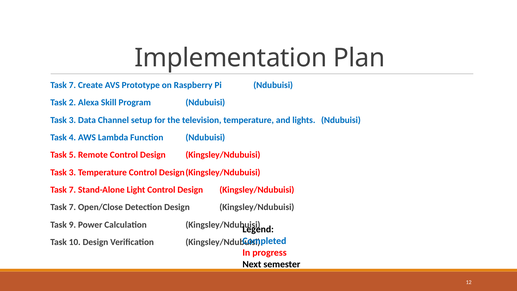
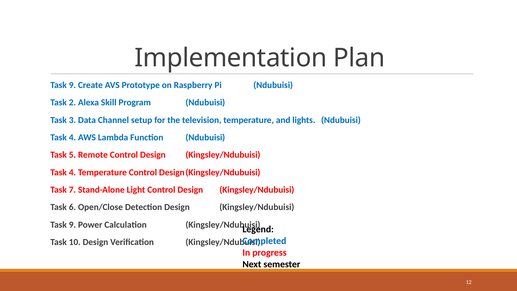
7 at (72, 85): 7 -> 9
3 at (72, 172): 3 -> 4
7 at (72, 207): 7 -> 6
